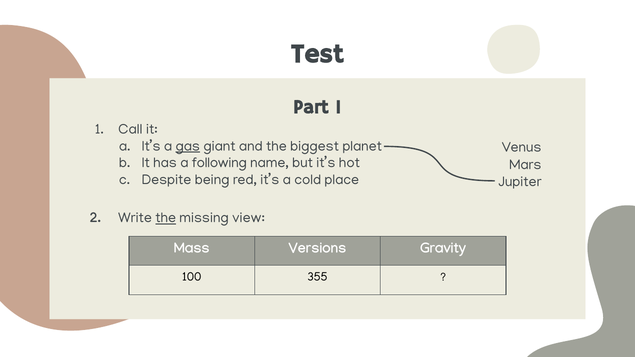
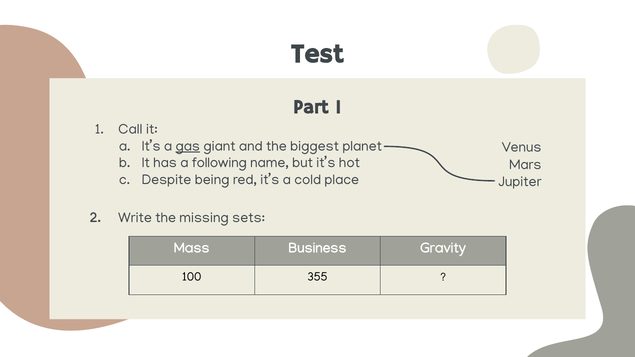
the at (166, 218) underline: present -> none
view: view -> sets
Versions: Versions -> Business
